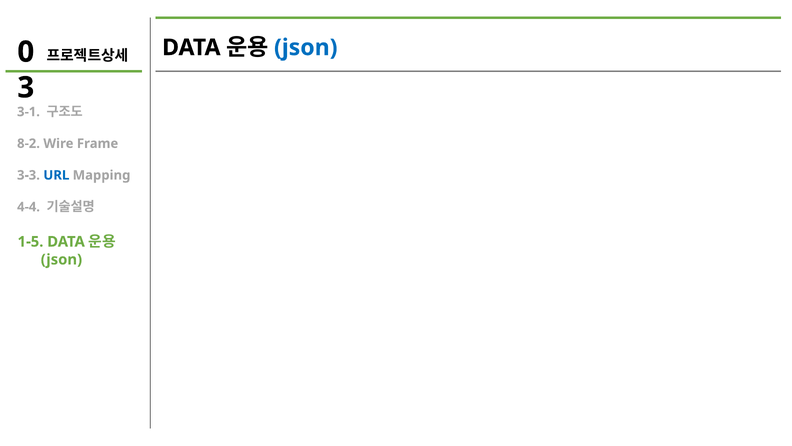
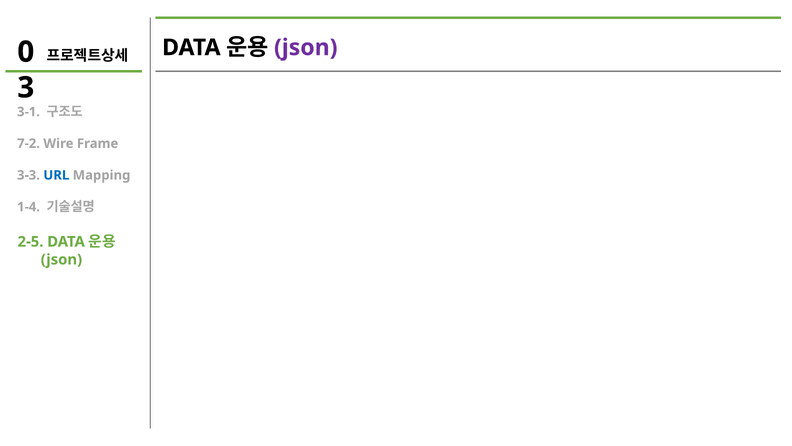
json at (306, 47) colour: blue -> purple
8-2: 8-2 -> 7-2
4-4: 4-4 -> 1-4
1-5: 1-5 -> 2-5
